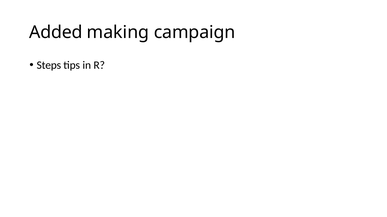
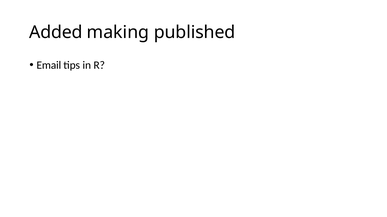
campaign: campaign -> published
Steps: Steps -> Email
